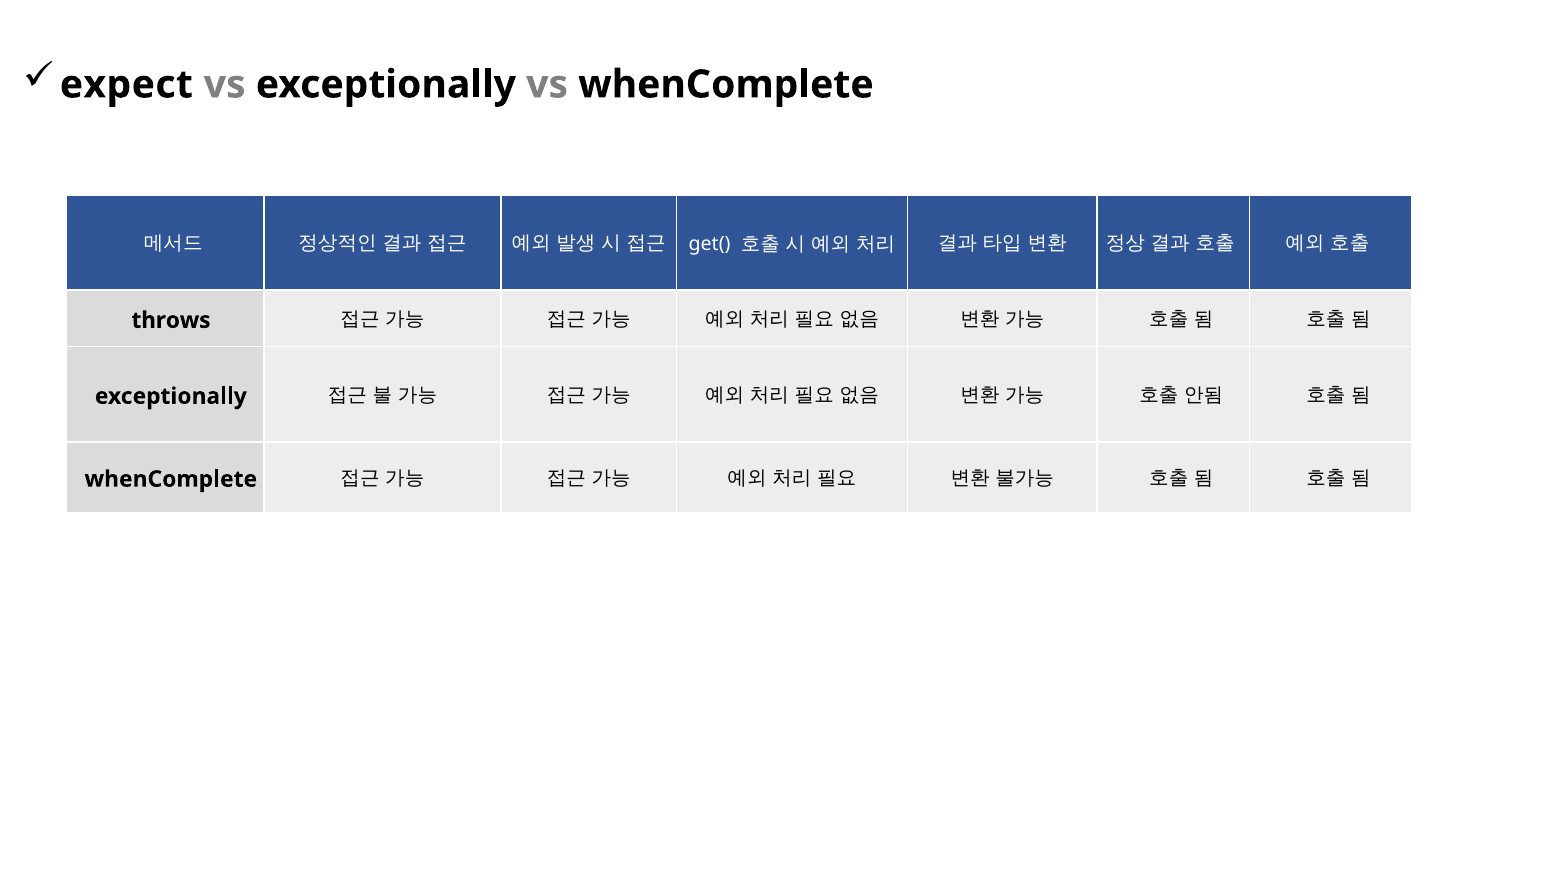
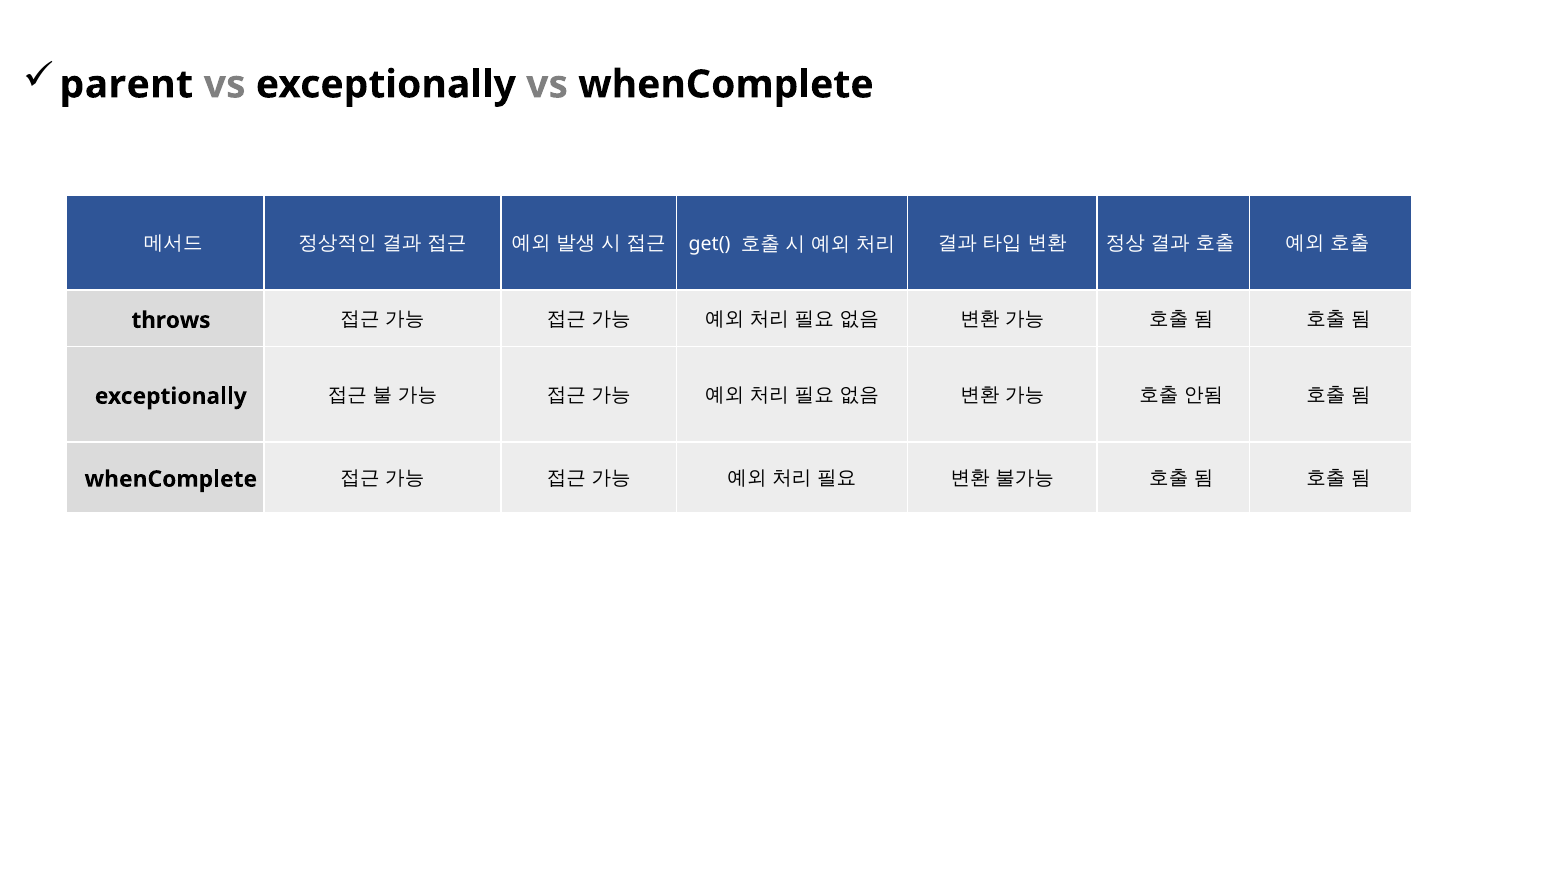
expect: expect -> parent
